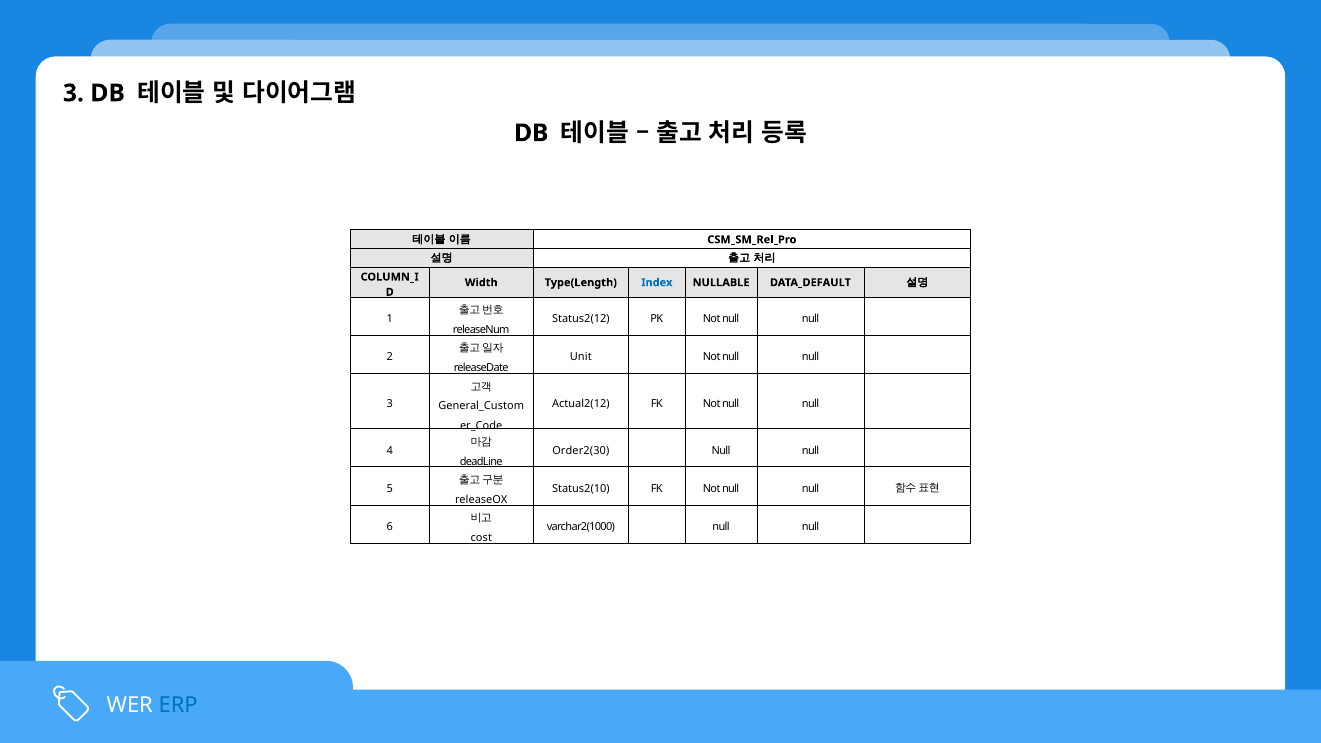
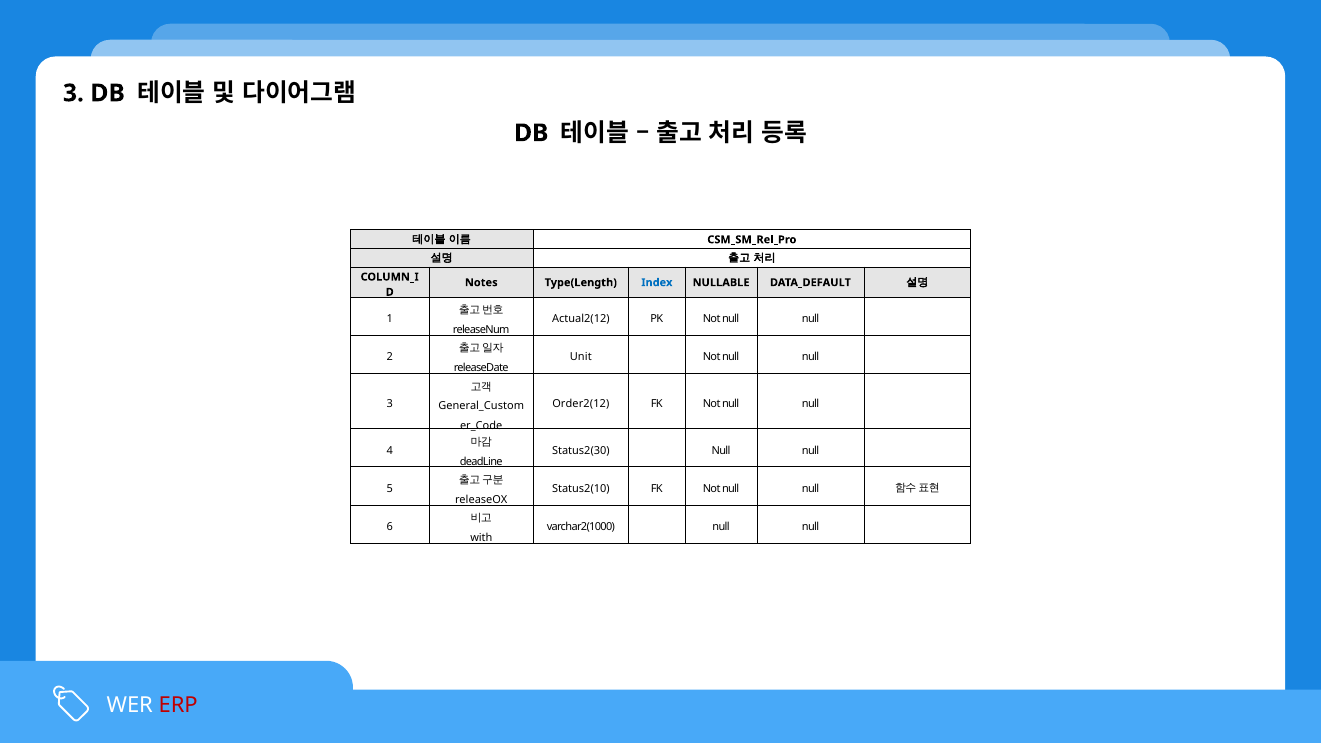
Width: Width -> Notes
Status2(12: Status2(12 -> Actual2(12
Actual2(12: Actual2(12 -> Order2(12
Order2(30: Order2(30 -> Status2(30
cost: cost -> with
ERP colour: blue -> red
